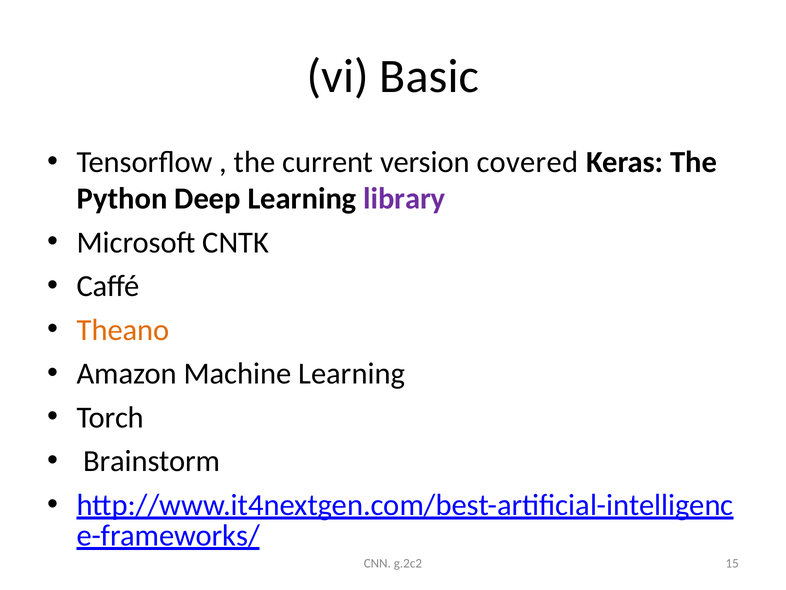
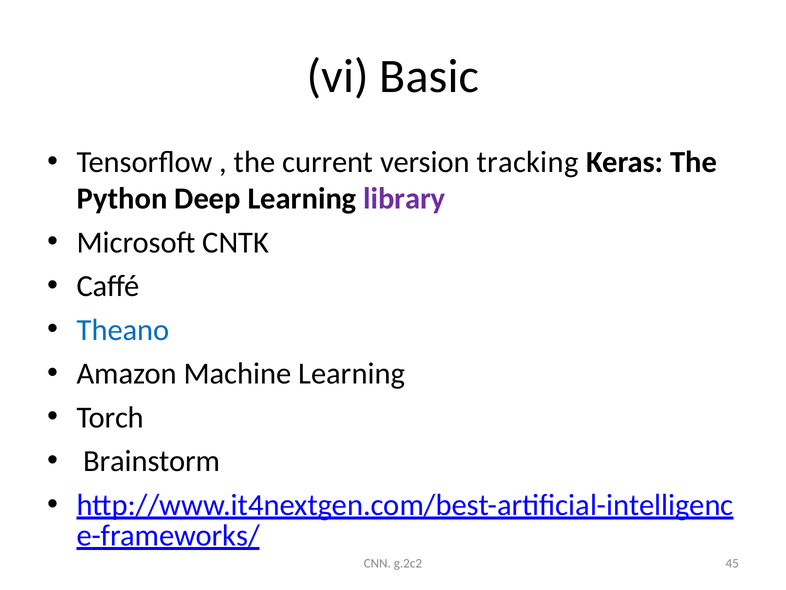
covered: covered -> tracking
Theano colour: orange -> blue
15: 15 -> 45
